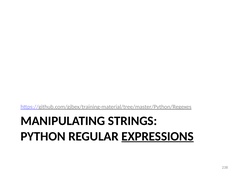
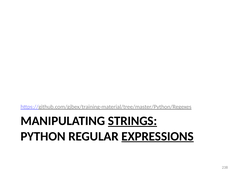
STRINGS underline: none -> present
